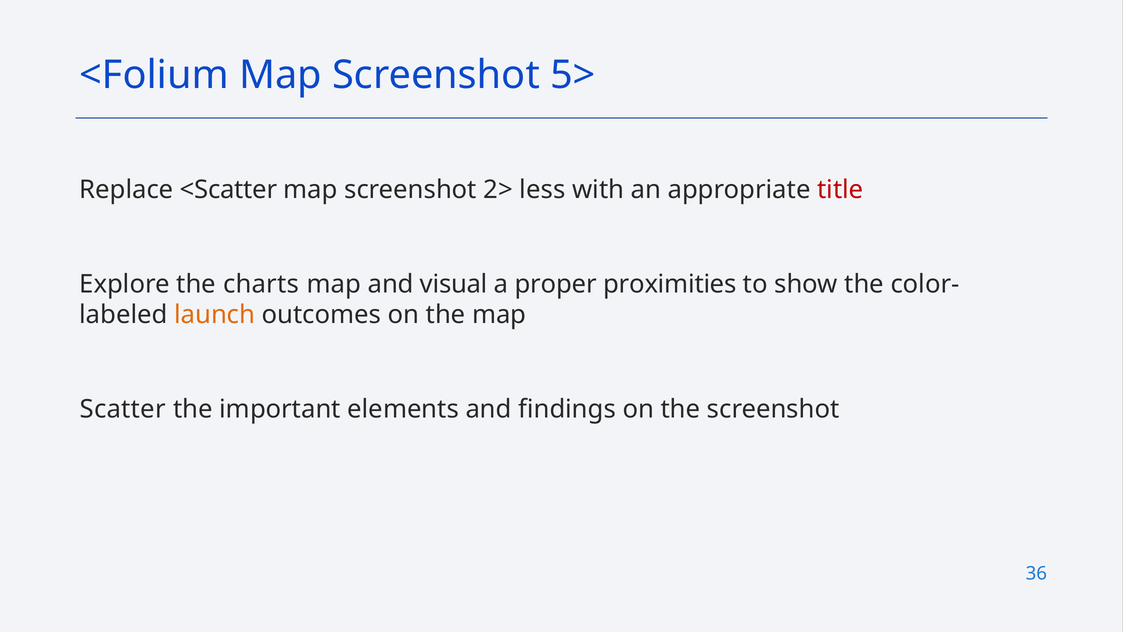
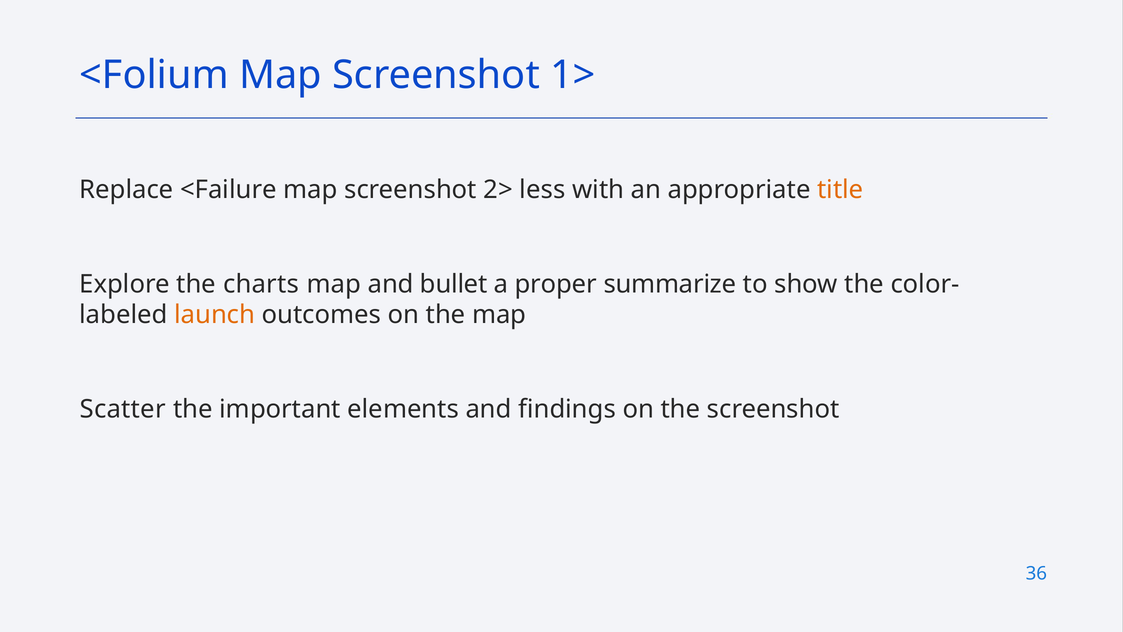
5>: 5> -> 1>
<Scatter: <Scatter -> <Failure
title colour: red -> orange
visual: visual -> bullet
proximities: proximities -> summarize
